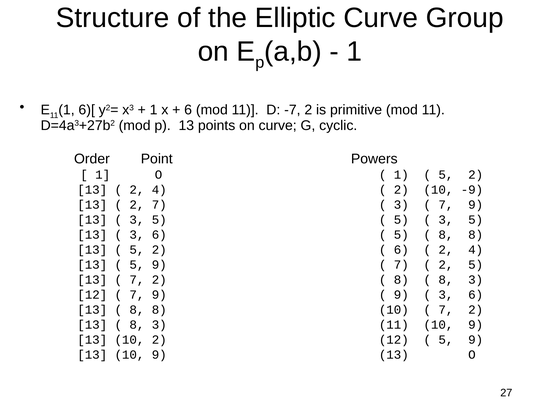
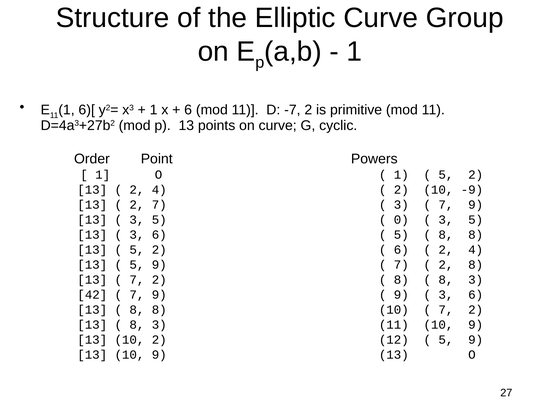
5 at (401, 220): 5 -> 0
2 5: 5 -> 8
12 at (92, 295): 12 -> 42
